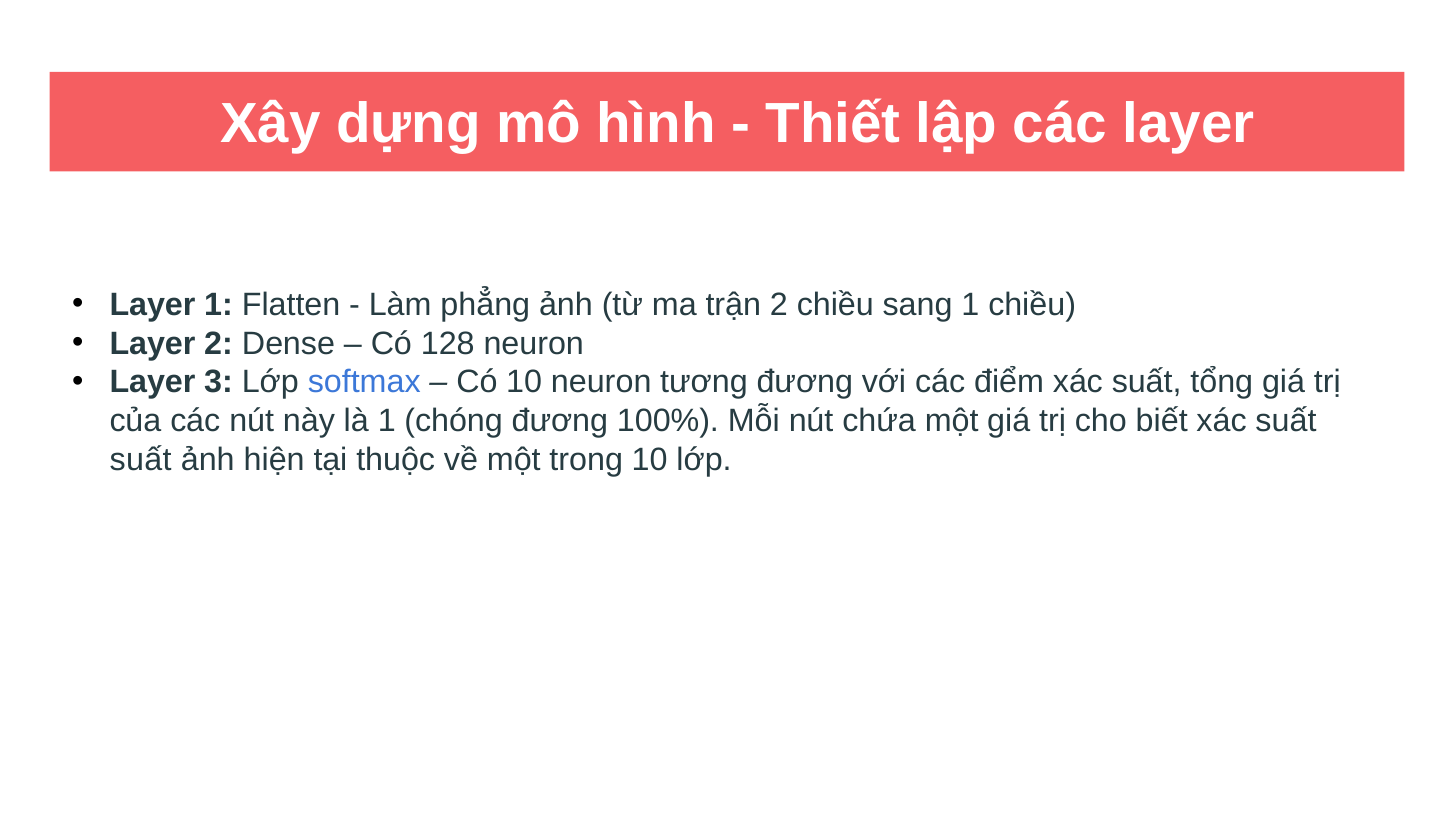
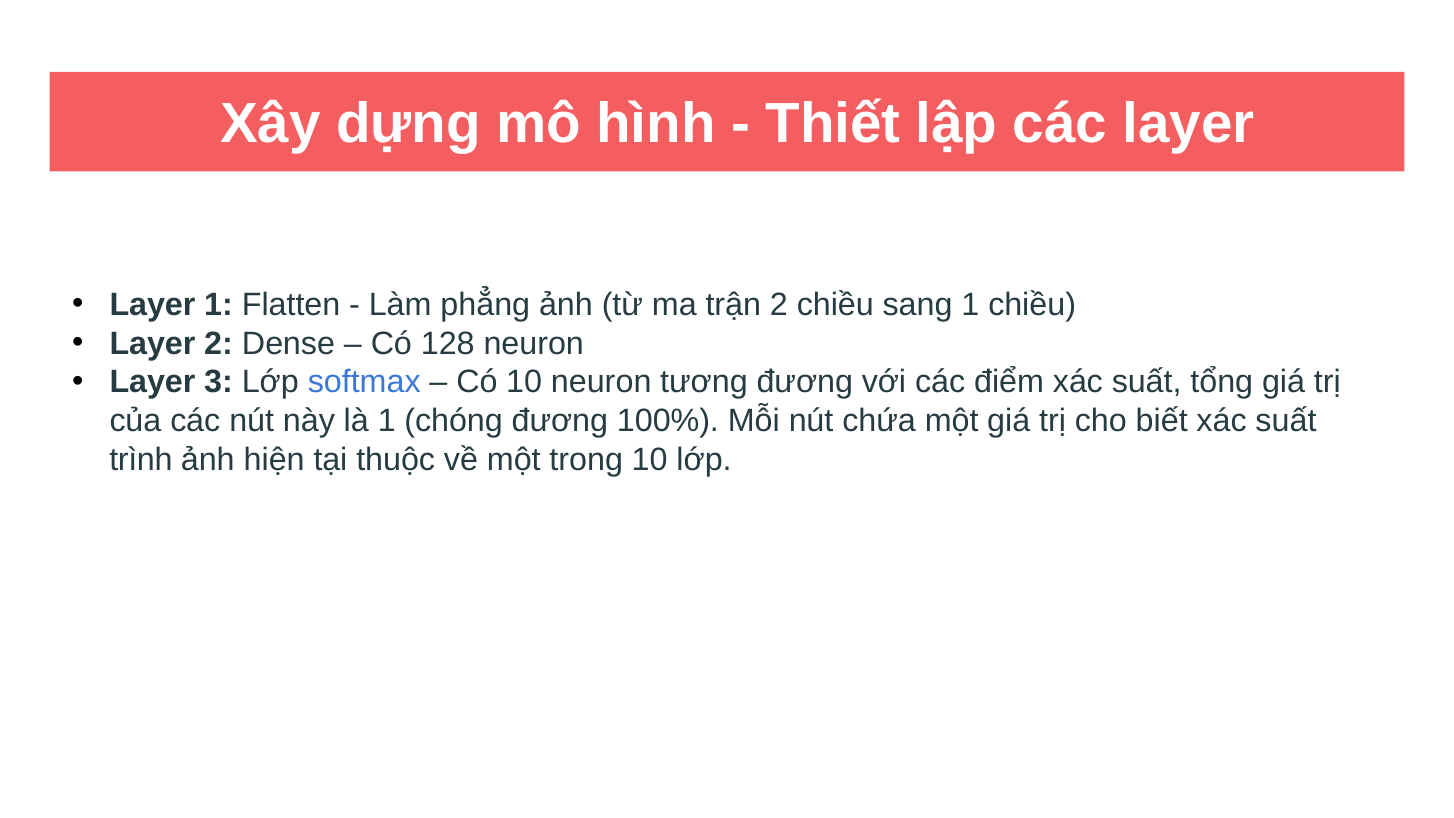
suất at (141, 460): suất -> trình
